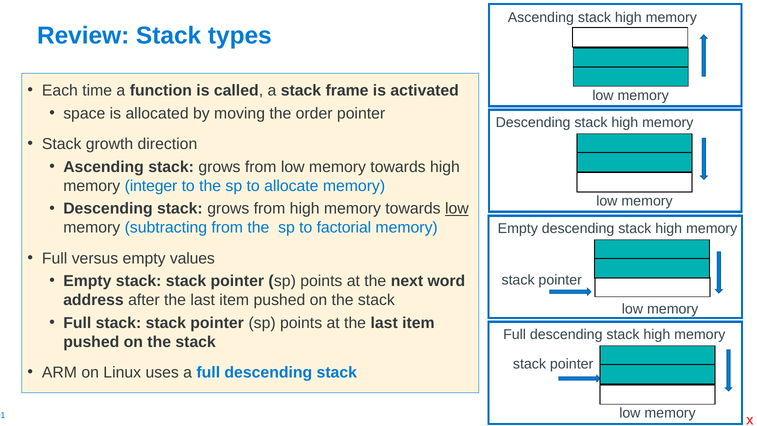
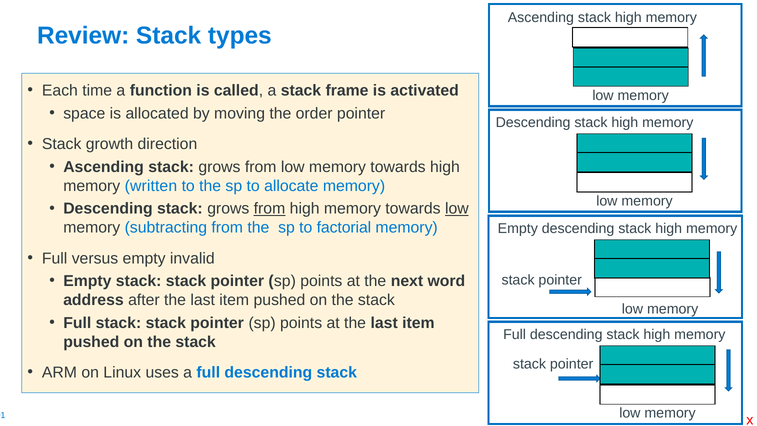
integer: integer -> written
from at (269, 209) underline: none -> present
values: values -> invalid
